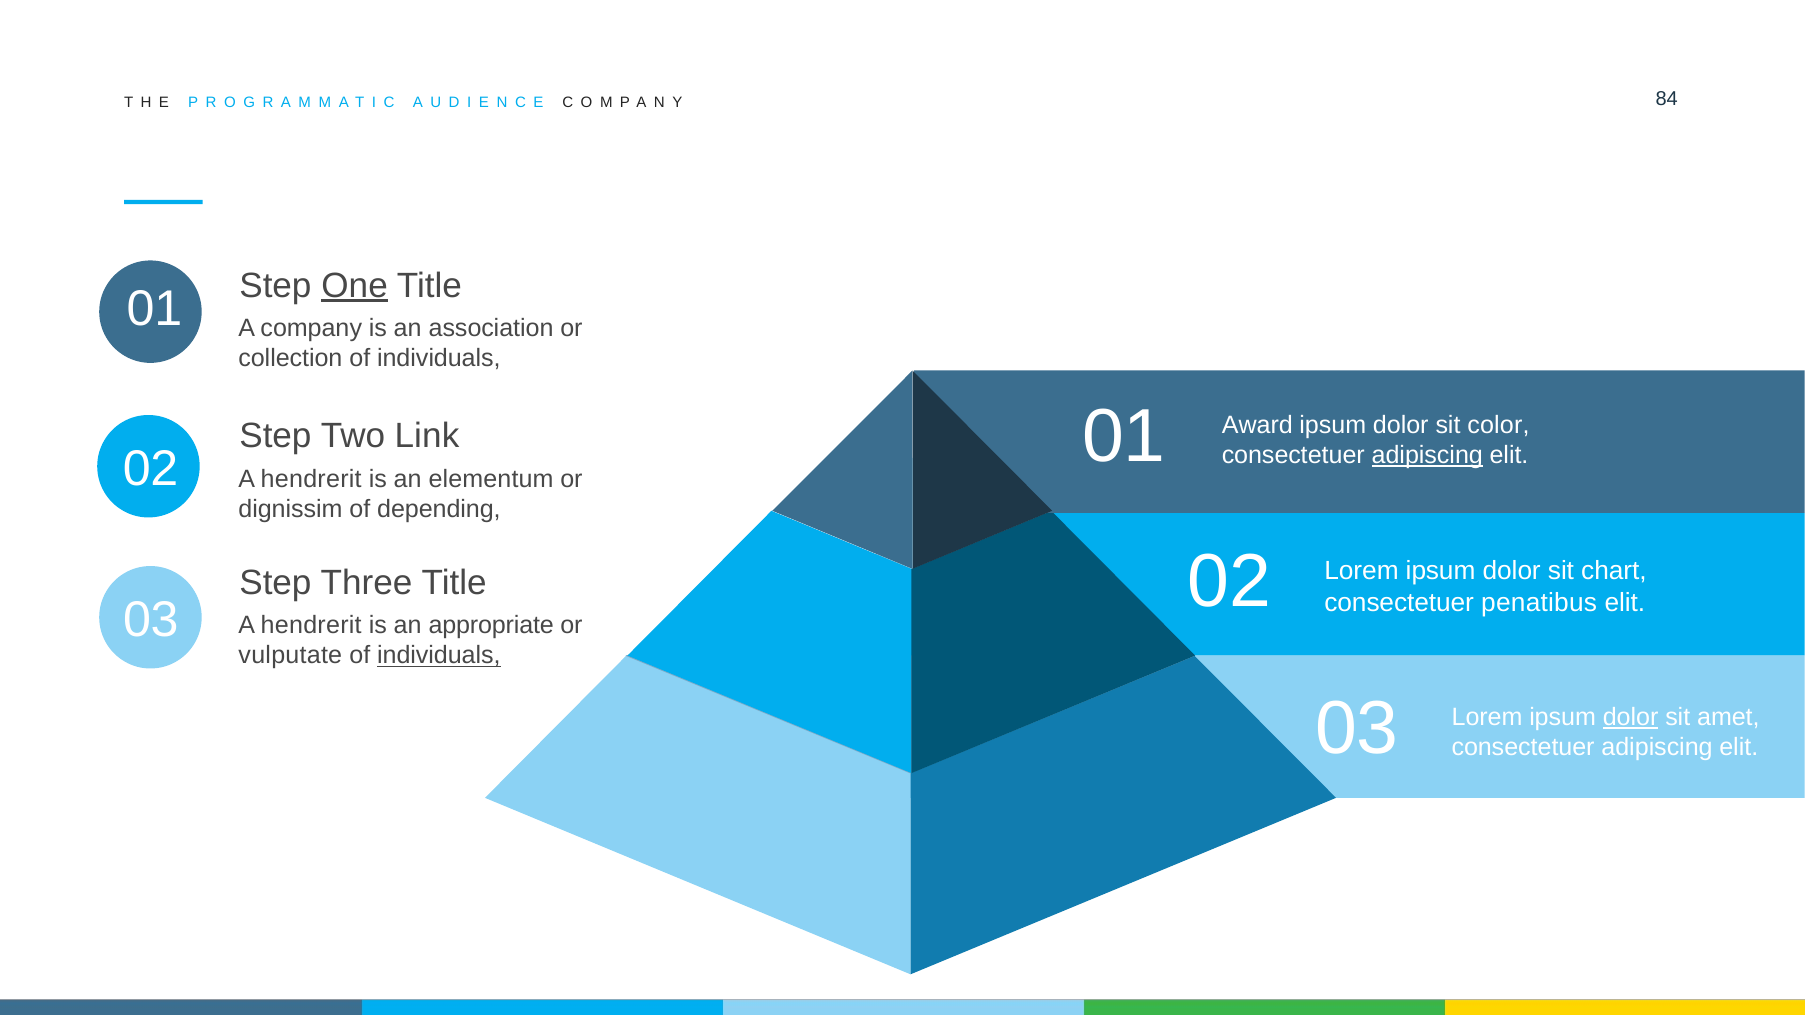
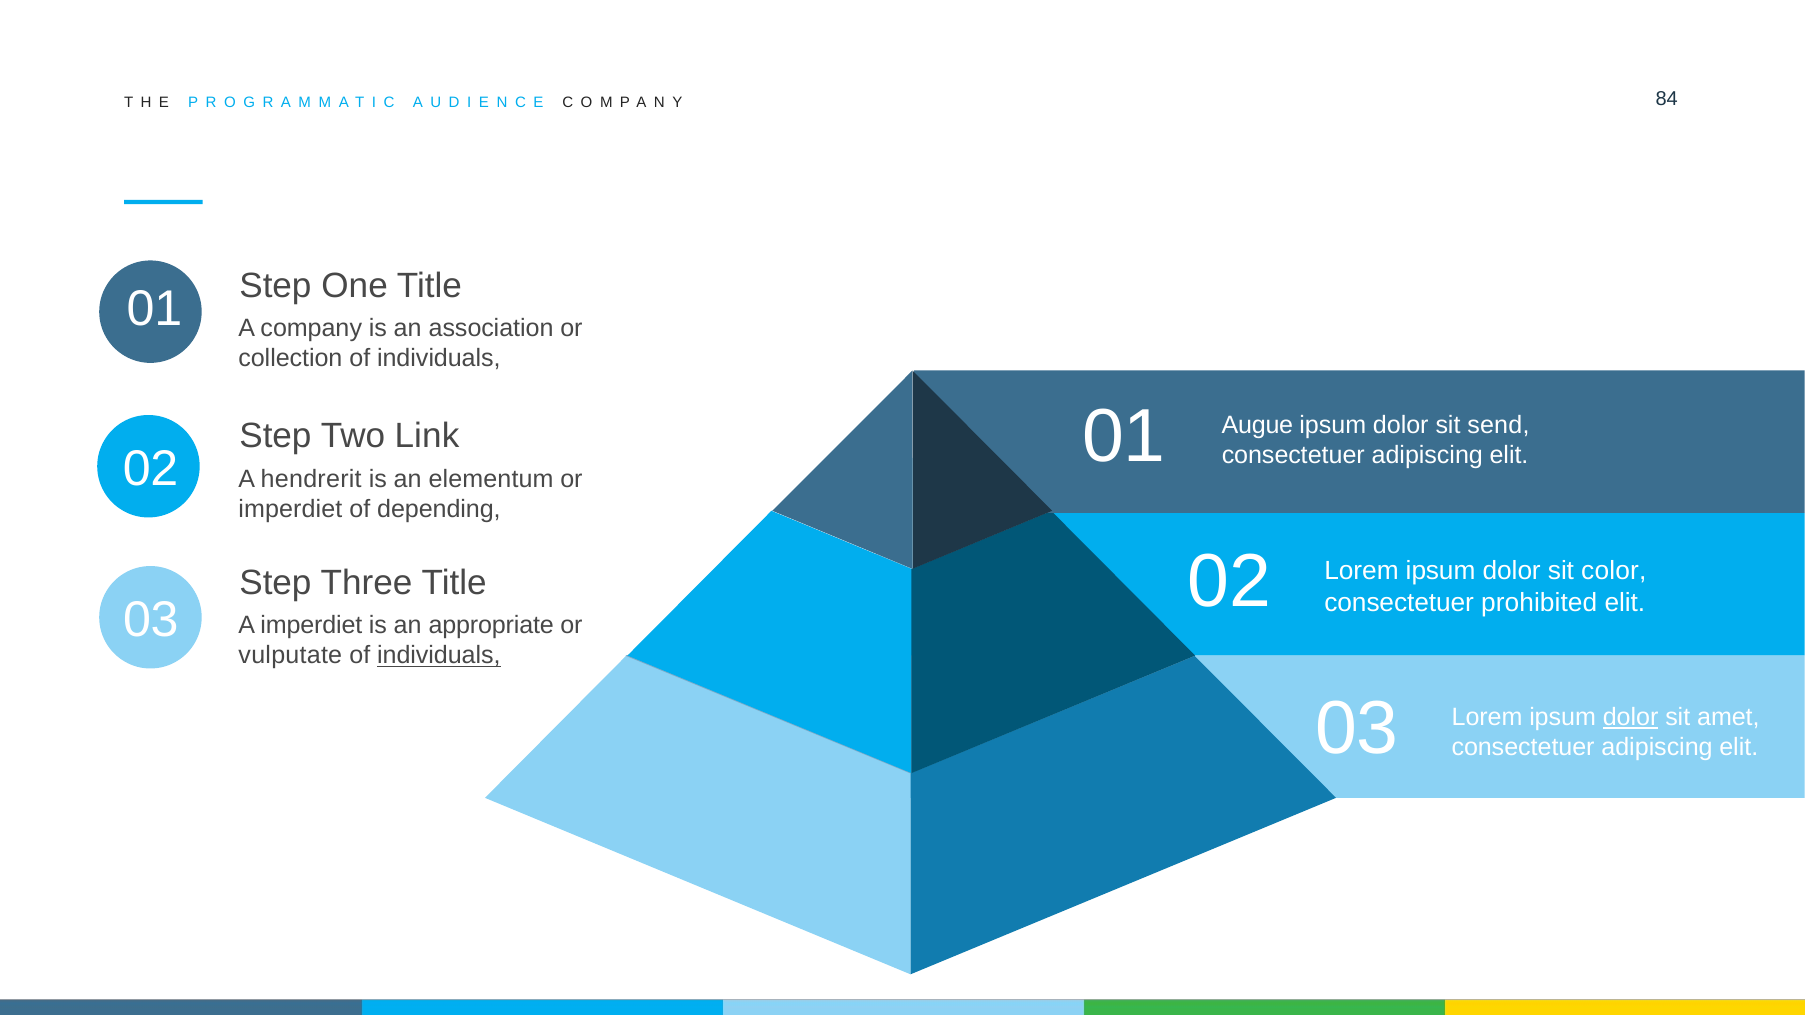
One underline: present -> none
Award: Award -> Augue
color: color -> send
adipiscing at (1427, 455) underline: present -> none
dignissim at (290, 509): dignissim -> imperdiet
chart: chart -> color
penatibus: penatibus -> prohibited
hendrerit at (311, 626): hendrerit -> imperdiet
